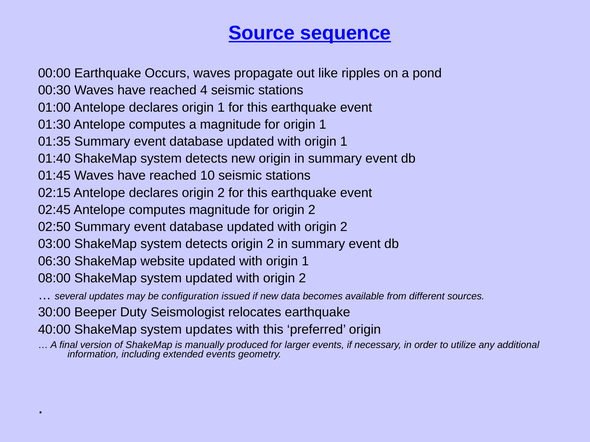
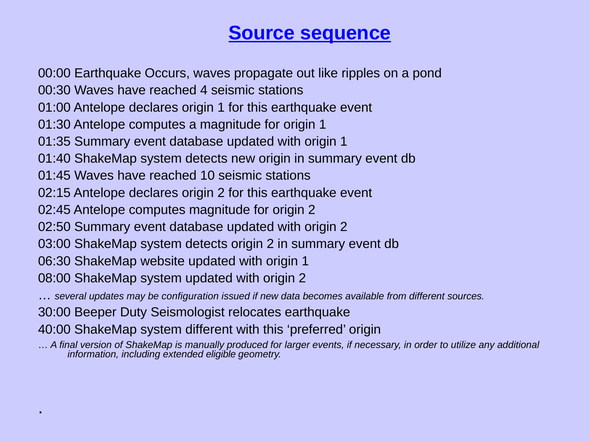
system updates: updates -> different
extended events: events -> eligible
